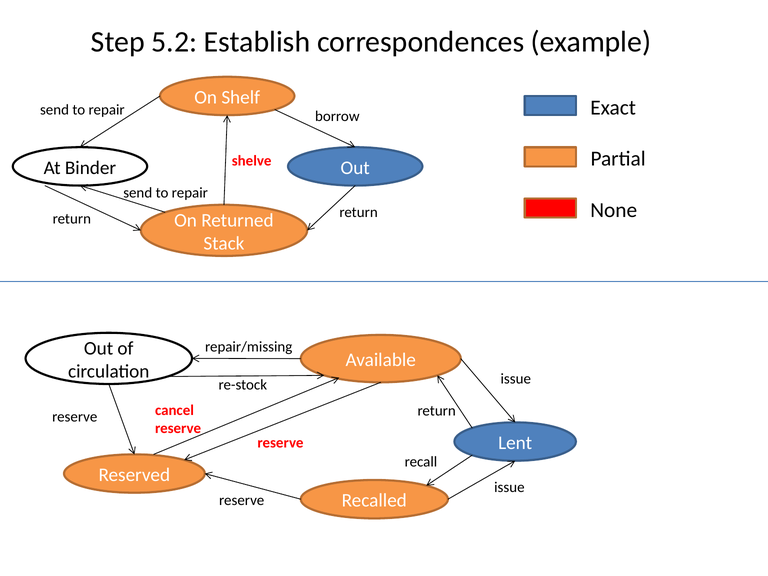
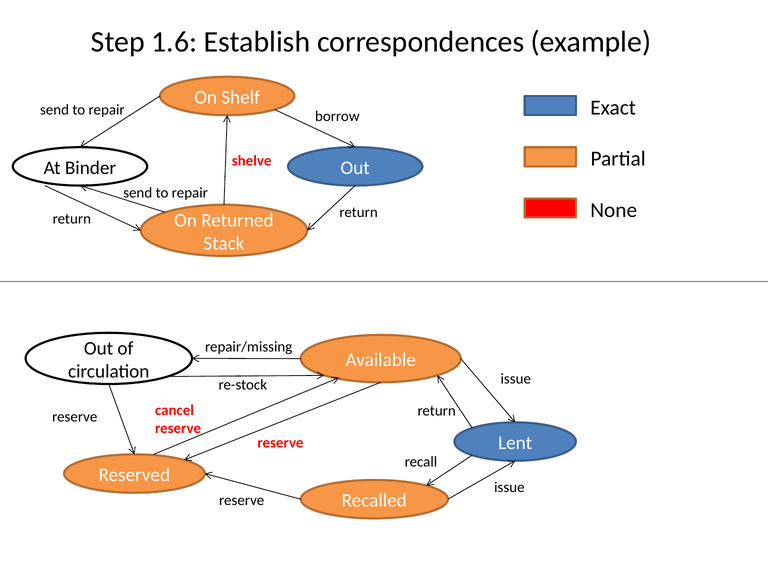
5.2: 5.2 -> 1.6
